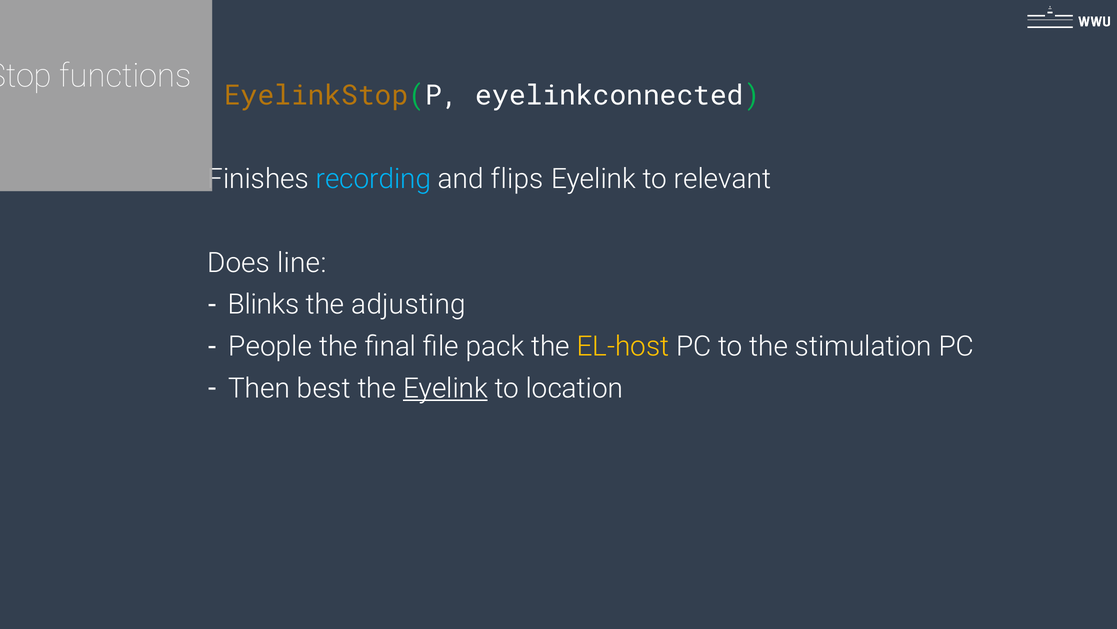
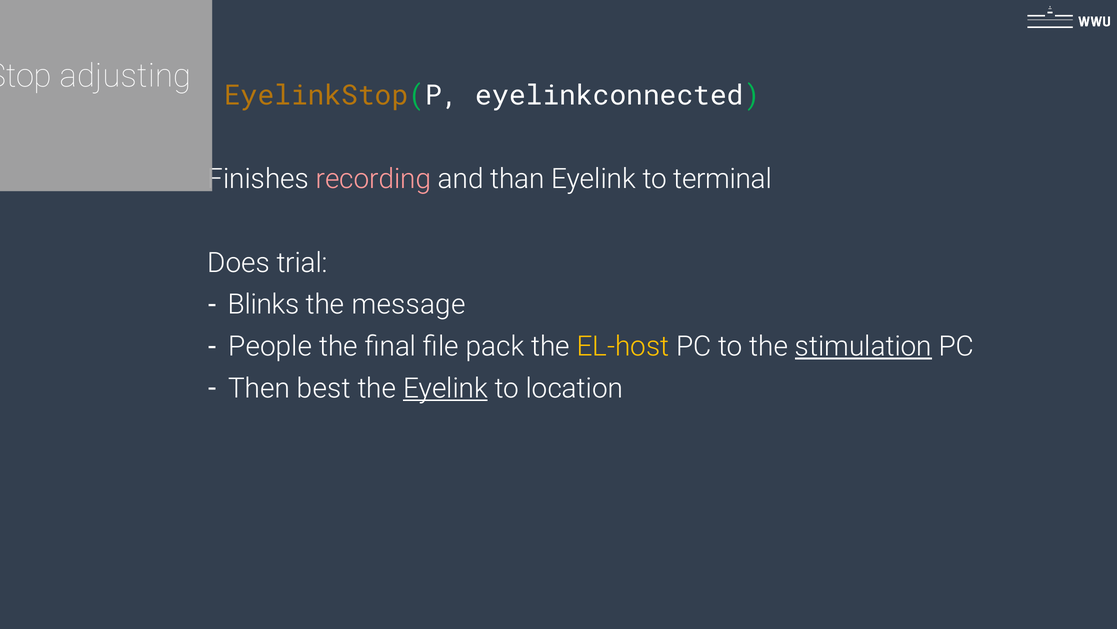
functions: functions -> adjusting
recording colour: light blue -> pink
flips: flips -> than
relevant: relevant -> terminal
line: line -> trial
adjusting: adjusting -> message
stimulation underline: none -> present
